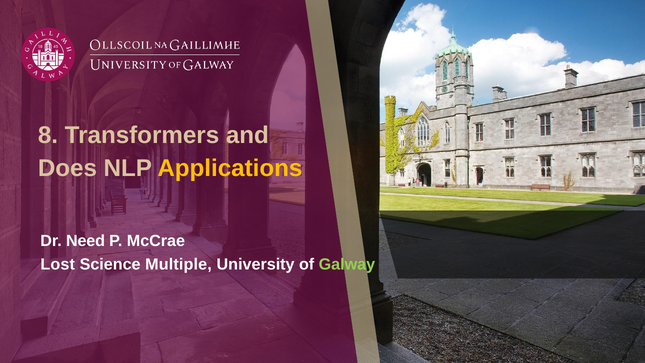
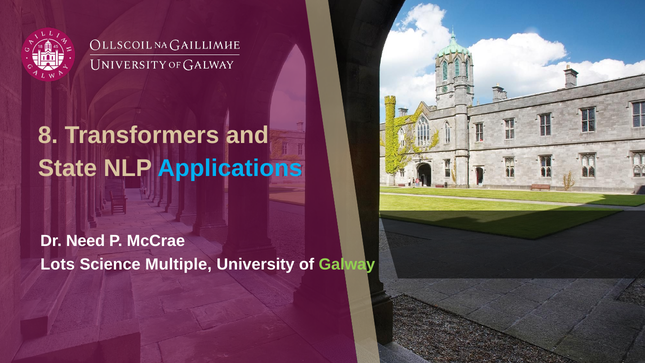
Does: Does -> State
Applications colour: yellow -> light blue
Lost: Lost -> Lots
